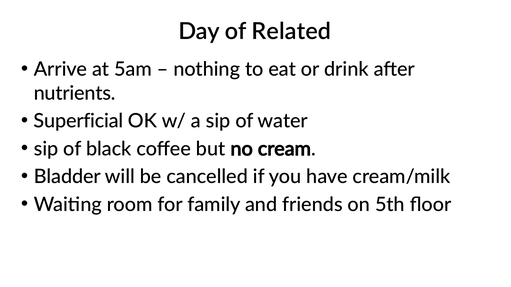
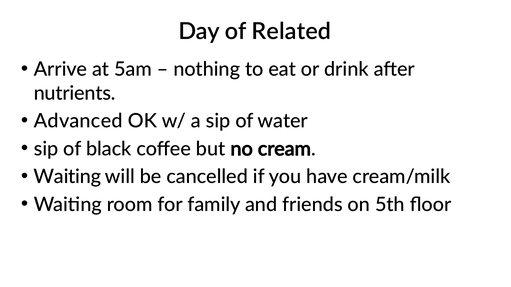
Superficial: Superficial -> Advanced
Bladder at (67, 177): Bladder -> Waiting
